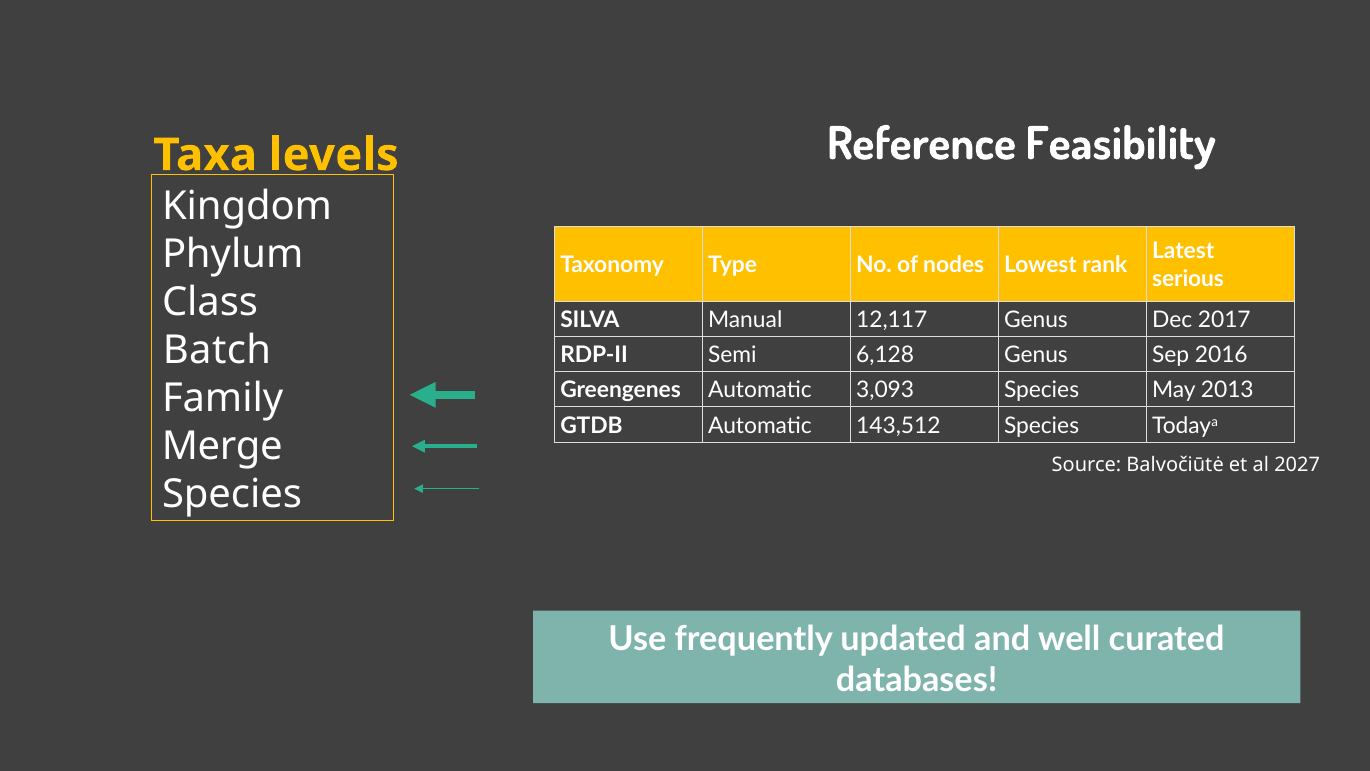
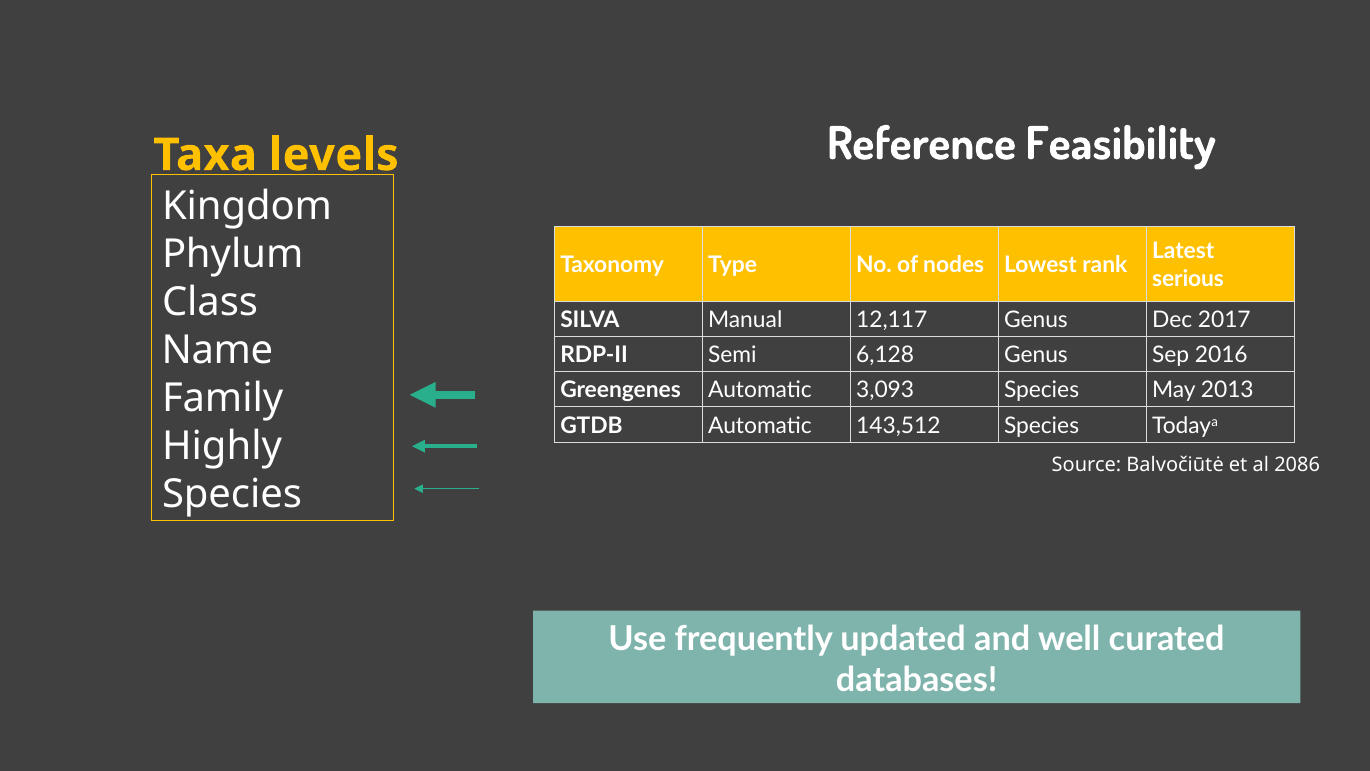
Batch: Batch -> Name
Merge: Merge -> Highly
2027: 2027 -> 2086
